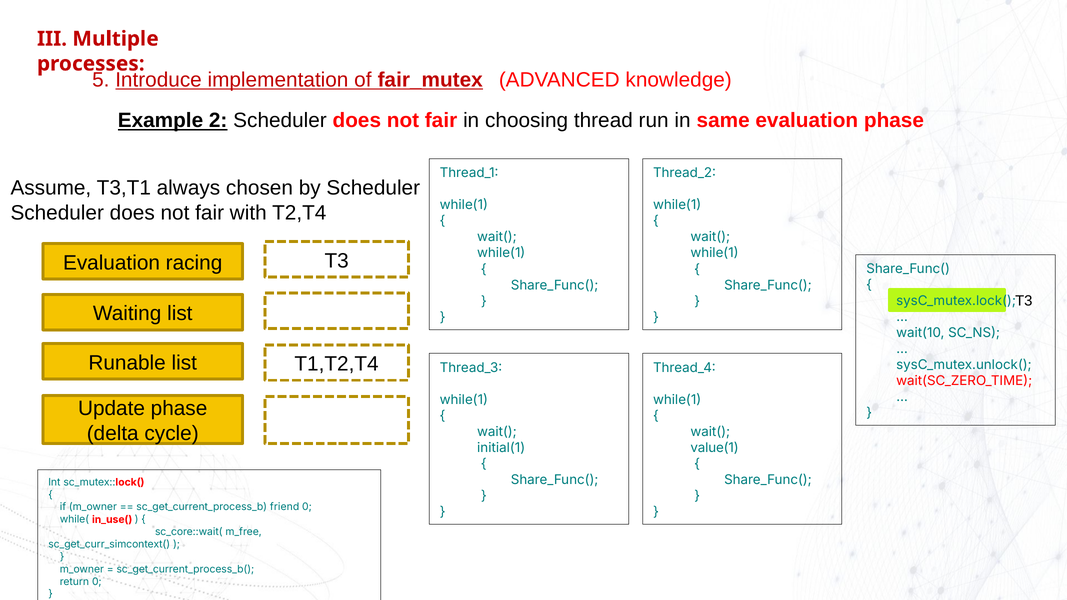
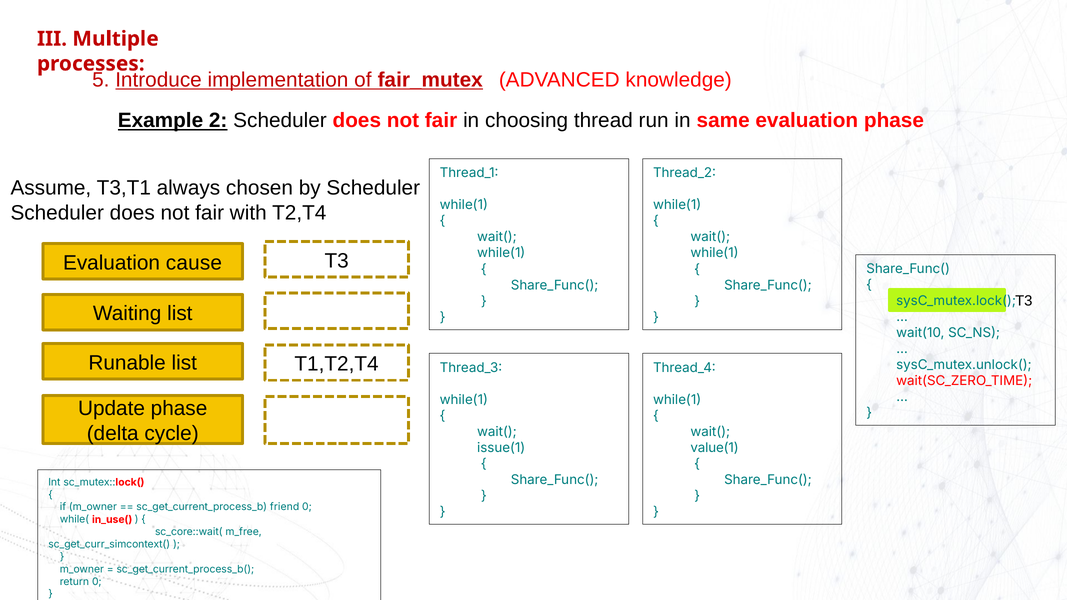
racing: racing -> cause
initial(1: initial(1 -> issue(1
